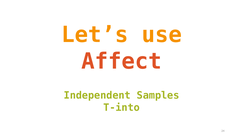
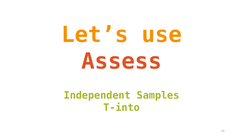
Affect: Affect -> Assess
